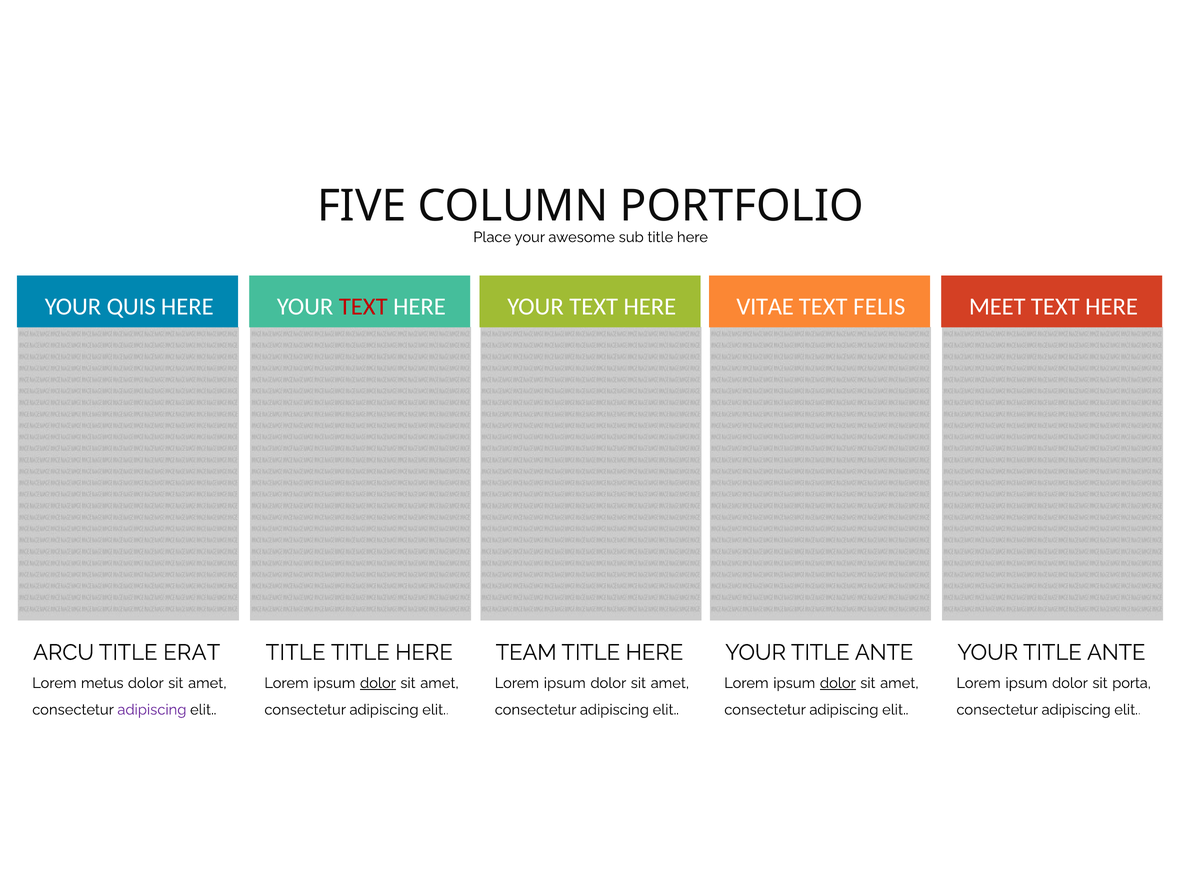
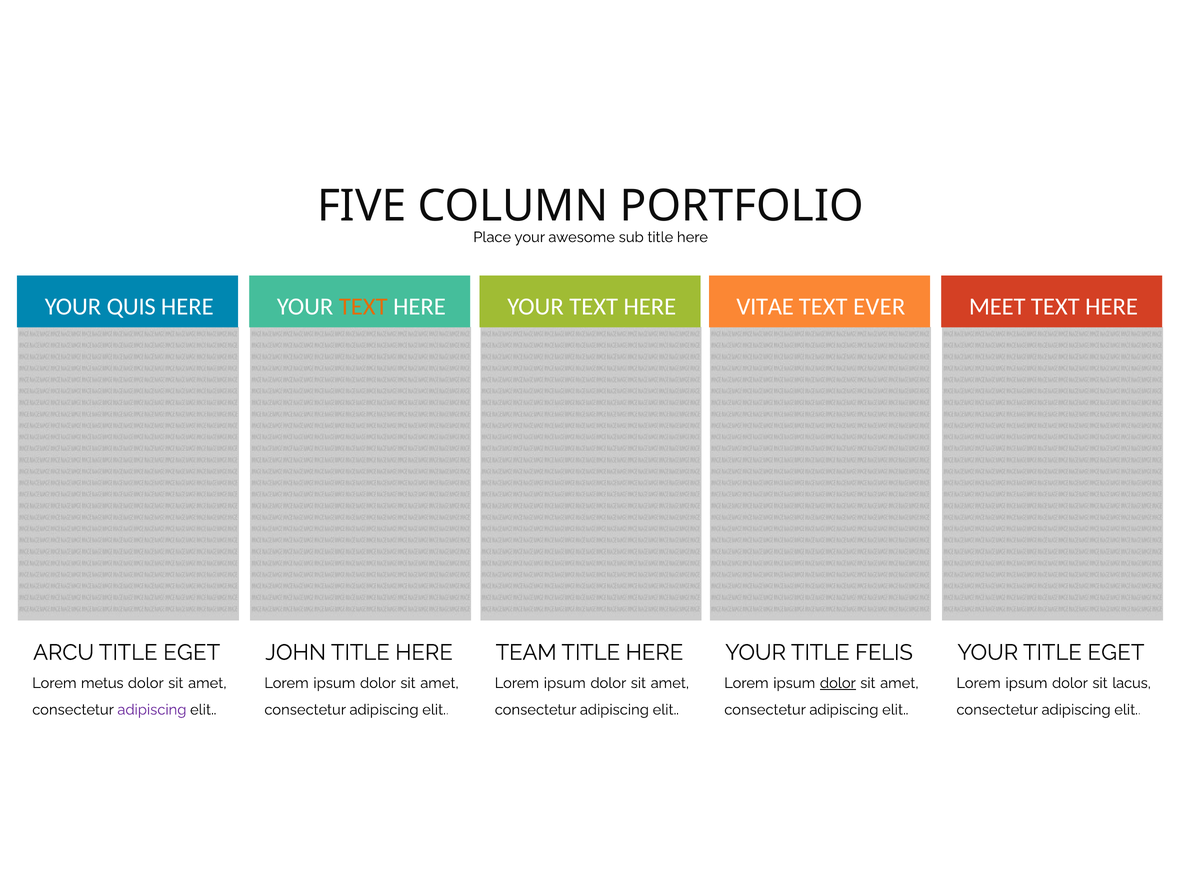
TEXT at (363, 306) colour: red -> orange
FELIS: FELIS -> EVER
ERAT at (192, 652): ERAT -> EGET
TITLE at (296, 652): TITLE -> JOHN
ANTE at (884, 652): ANTE -> FELIS
ANTE at (1116, 652): ANTE -> EGET
dolor at (378, 683) underline: present -> none
porta: porta -> lacus
